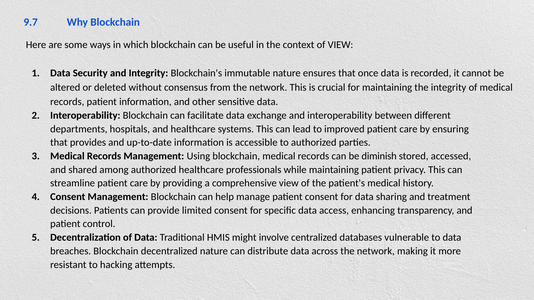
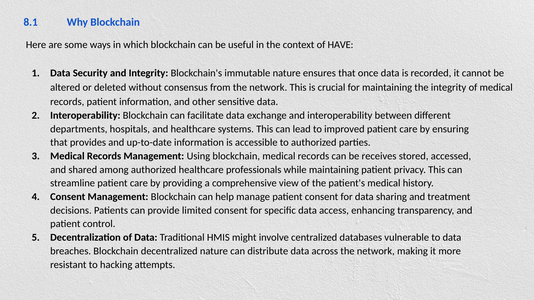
9.7: 9.7 -> 8.1
of VIEW: VIEW -> HAVE
diminish: diminish -> receives
